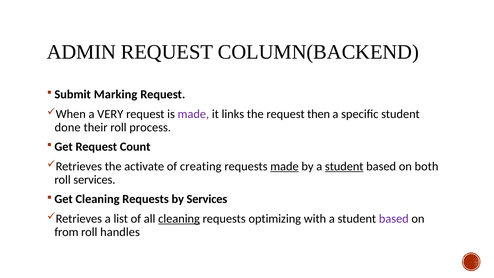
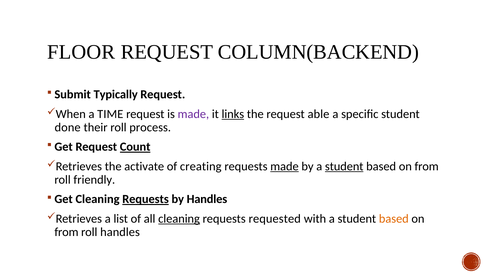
ADMIN: ADMIN -> FLOOR
Marking: Marking -> Typically
VERY: VERY -> TIME
links underline: none -> present
then: then -> able
Count underline: none -> present
both at (427, 166): both -> from
roll services: services -> friendly
Requests at (146, 199) underline: none -> present
by Services: Services -> Handles
optimizing: optimizing -> requested
based at (394, 219) colour: purple -> orange
